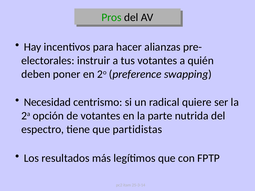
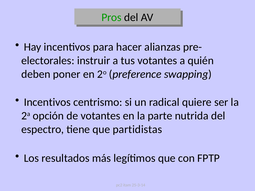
Necesidad at (47, 102): Necesidad -> Incentivos
